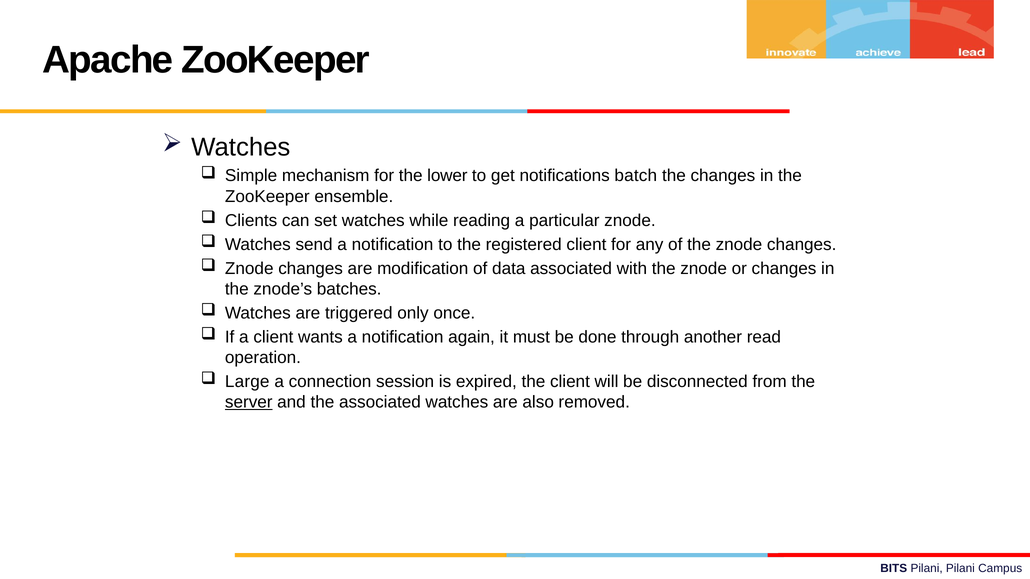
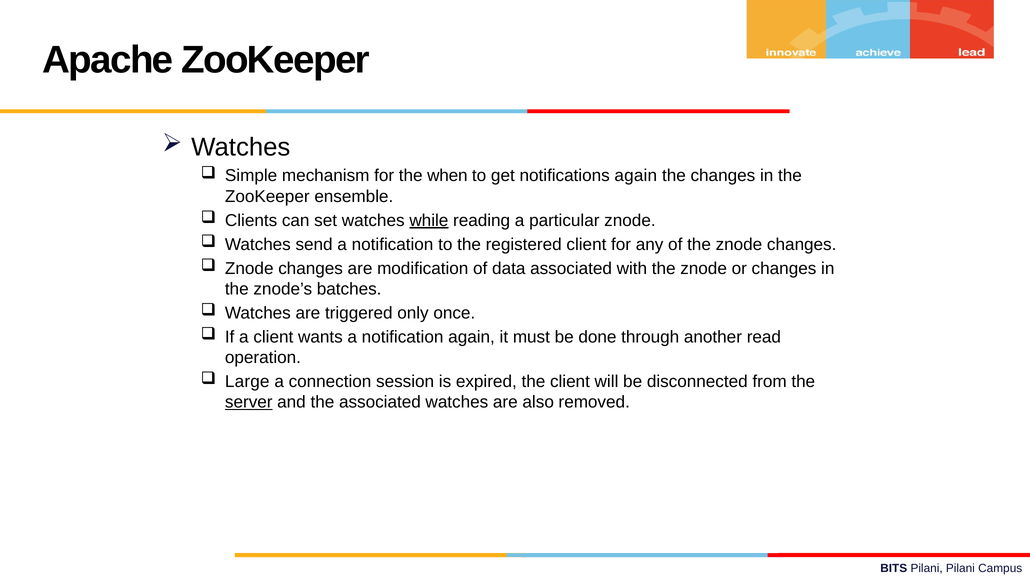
lower: lower -> when
notifications batch: batch -> again
while underline: none -> present
